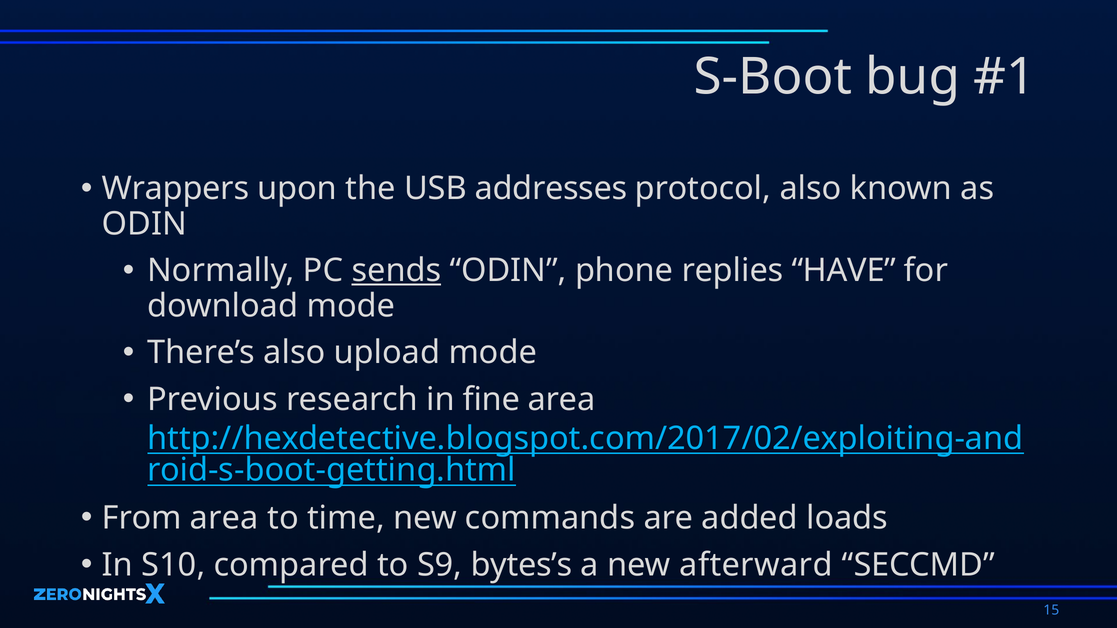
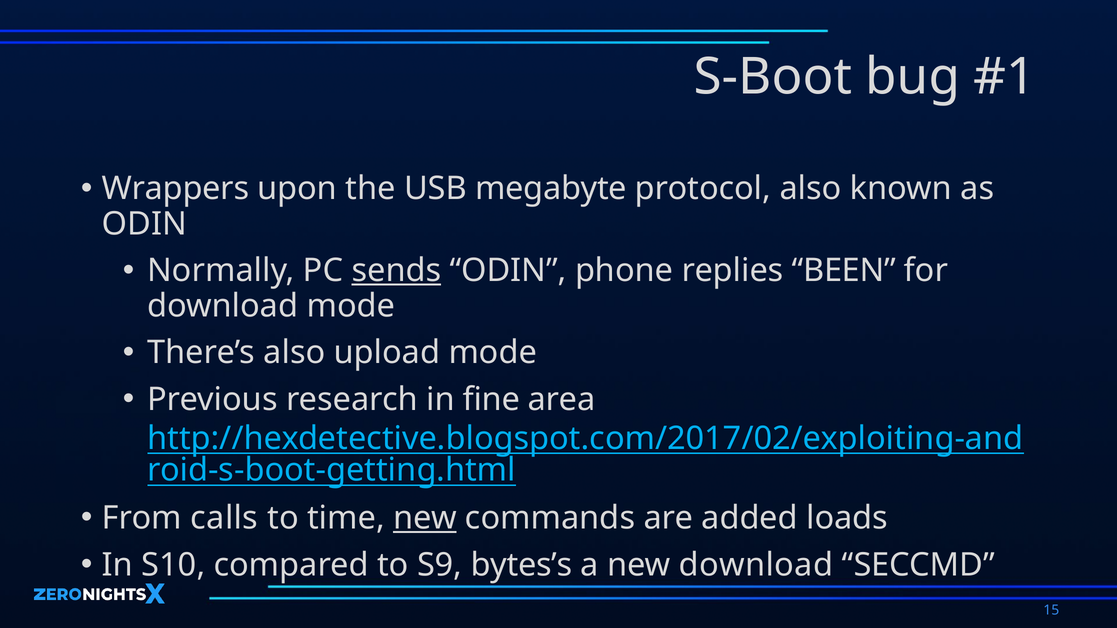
addresses: addresses -> megabyte
HAVE: HAVE -> BEEN
From area: area -> calls
new at (425, 518) underline: none -> present
new afterward: afterward -> download
